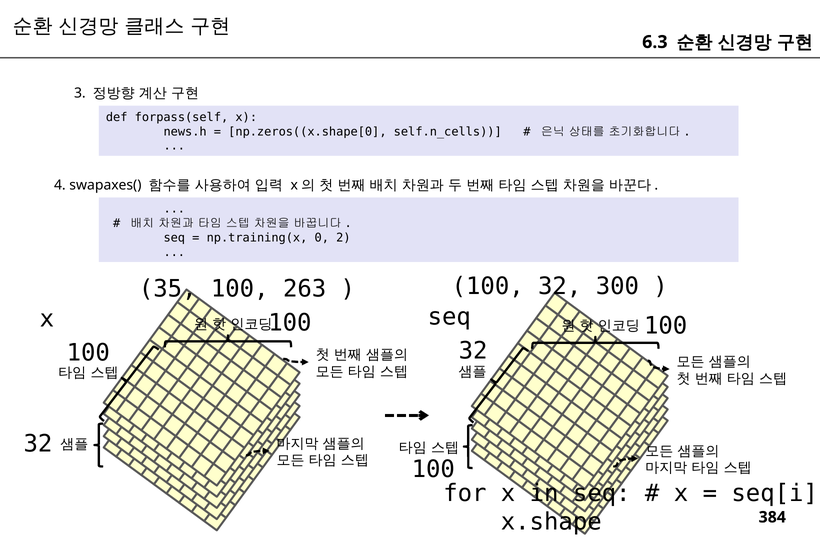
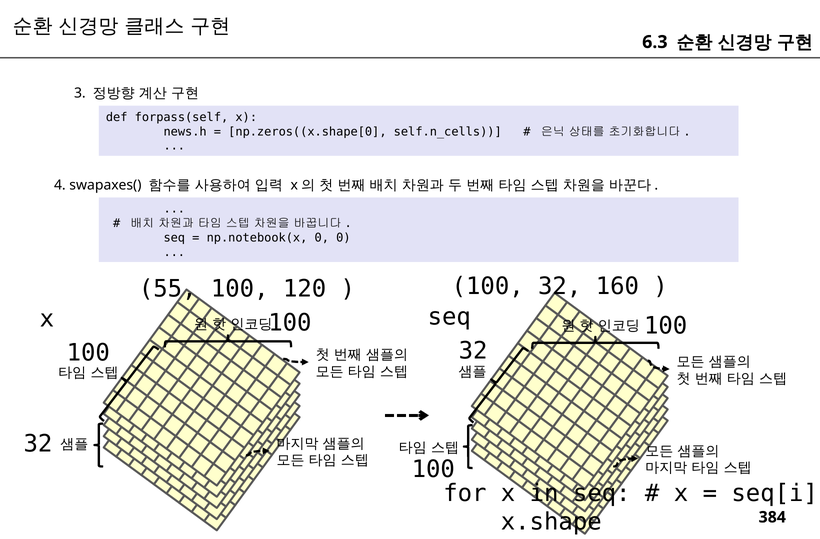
np.training(x: np.training(x -> np.notebook(x
0 2: 2 -> 0
35: 35 -> 55
263: 263 -> 120
300: 300 -> 160
